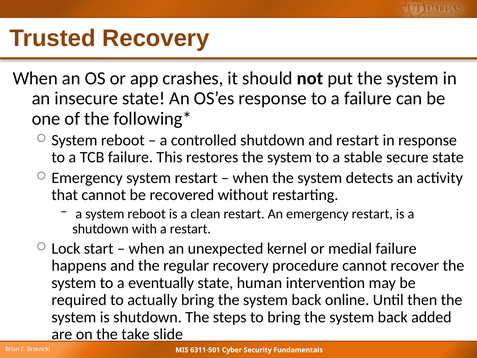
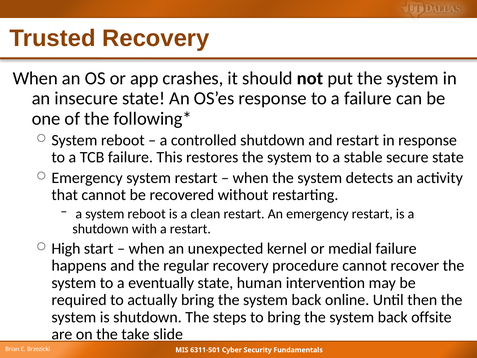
Lock: Lock -> High
added: added -> offsite
